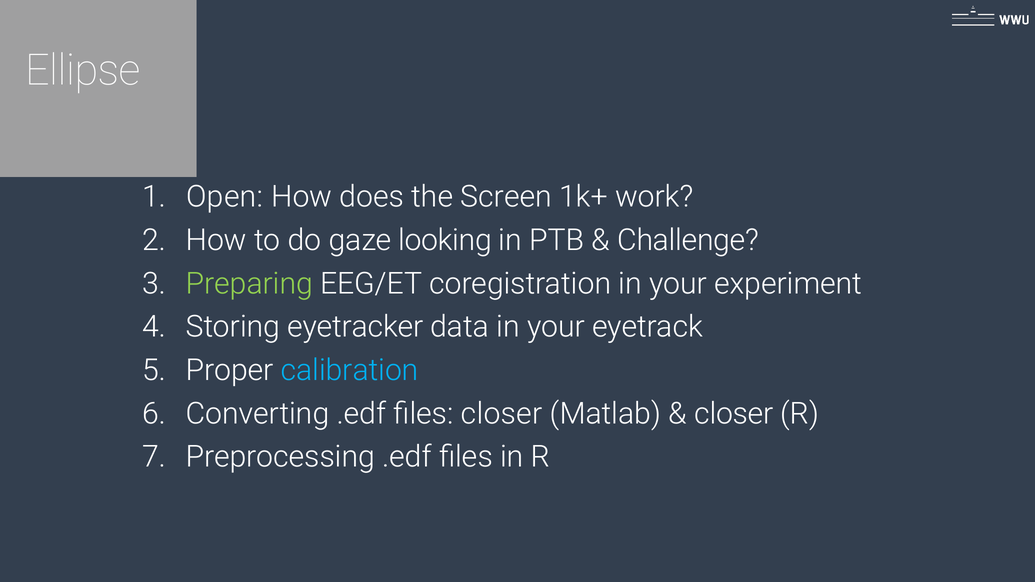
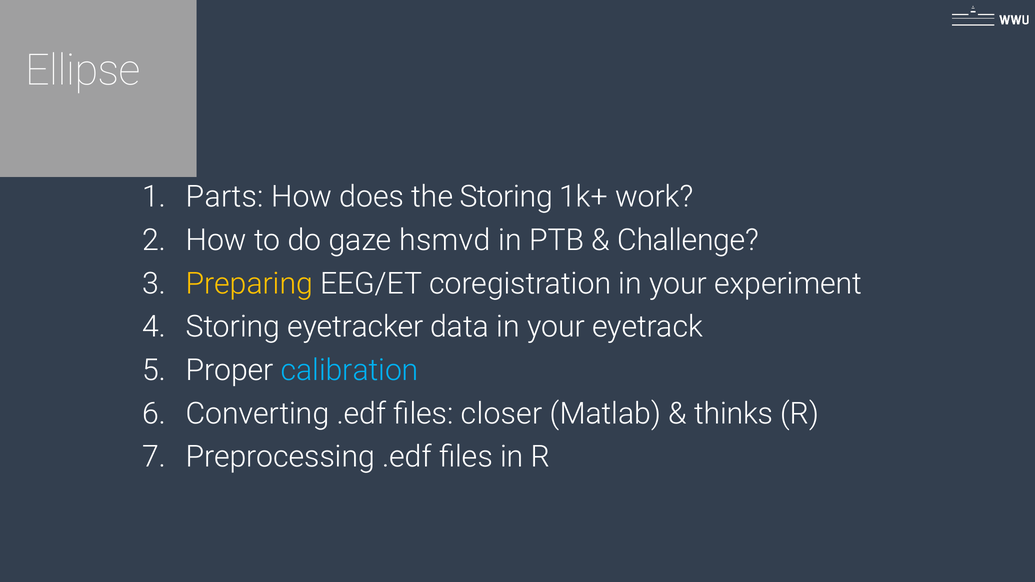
Open: Open -> Parts
the Screen: Screen -> Storing
looking: looking -> hsmvd
Preparing colour: light green -> yellow
closer at (734, 414): closer -> thinks
